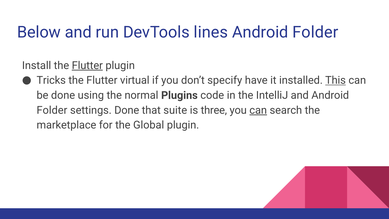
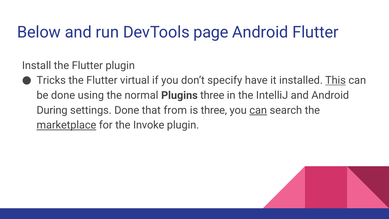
lines: lines -> page
Folder at (315, 32): Folder -> Flutter
Flutter at (87, 65) underline: present -> none
Plugins code: code -> three
Folder at (52, 110): Folder -> During
suite: suite -> from
marketplace underline: none -> present
Global: Global -> Invoke
